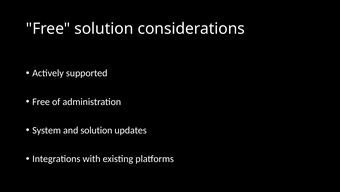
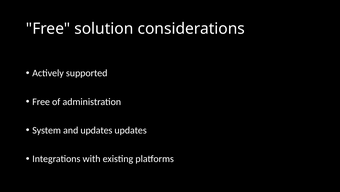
and solution: solution -> updates
